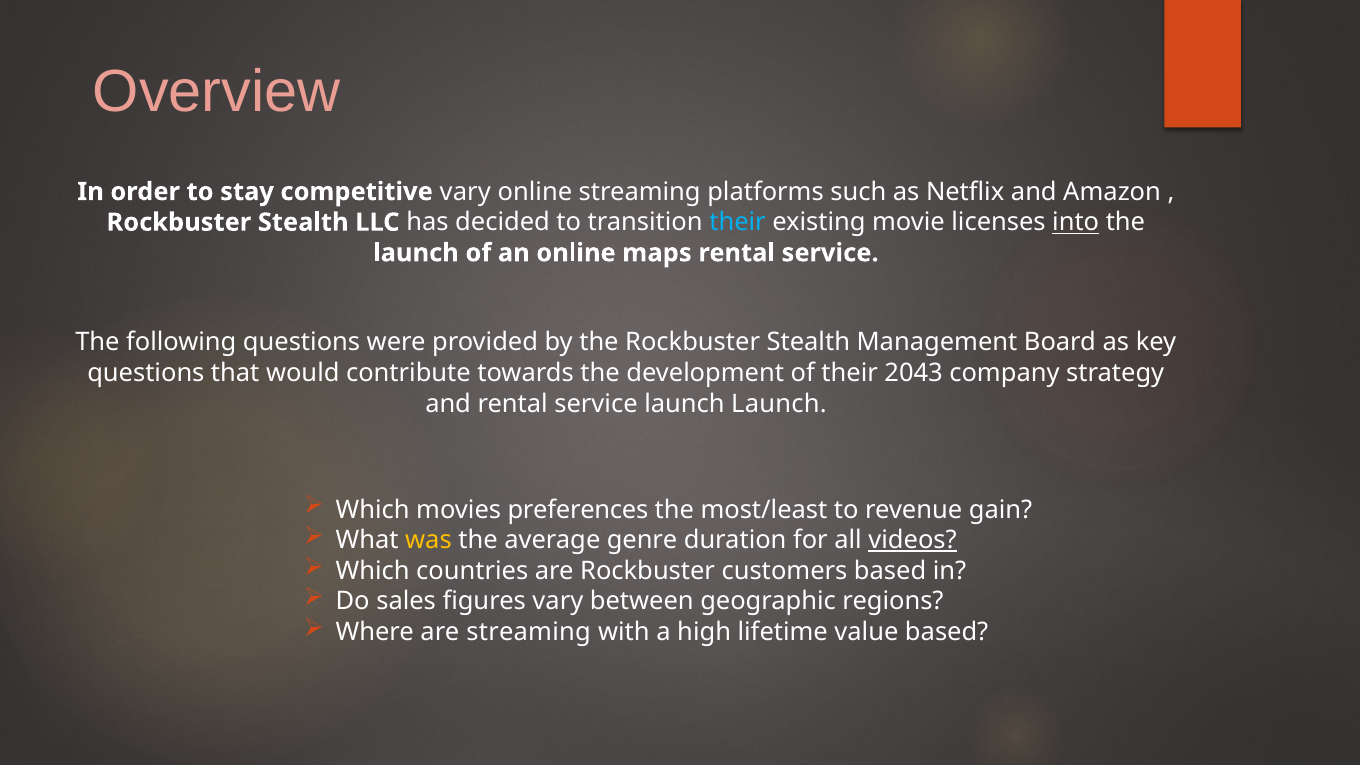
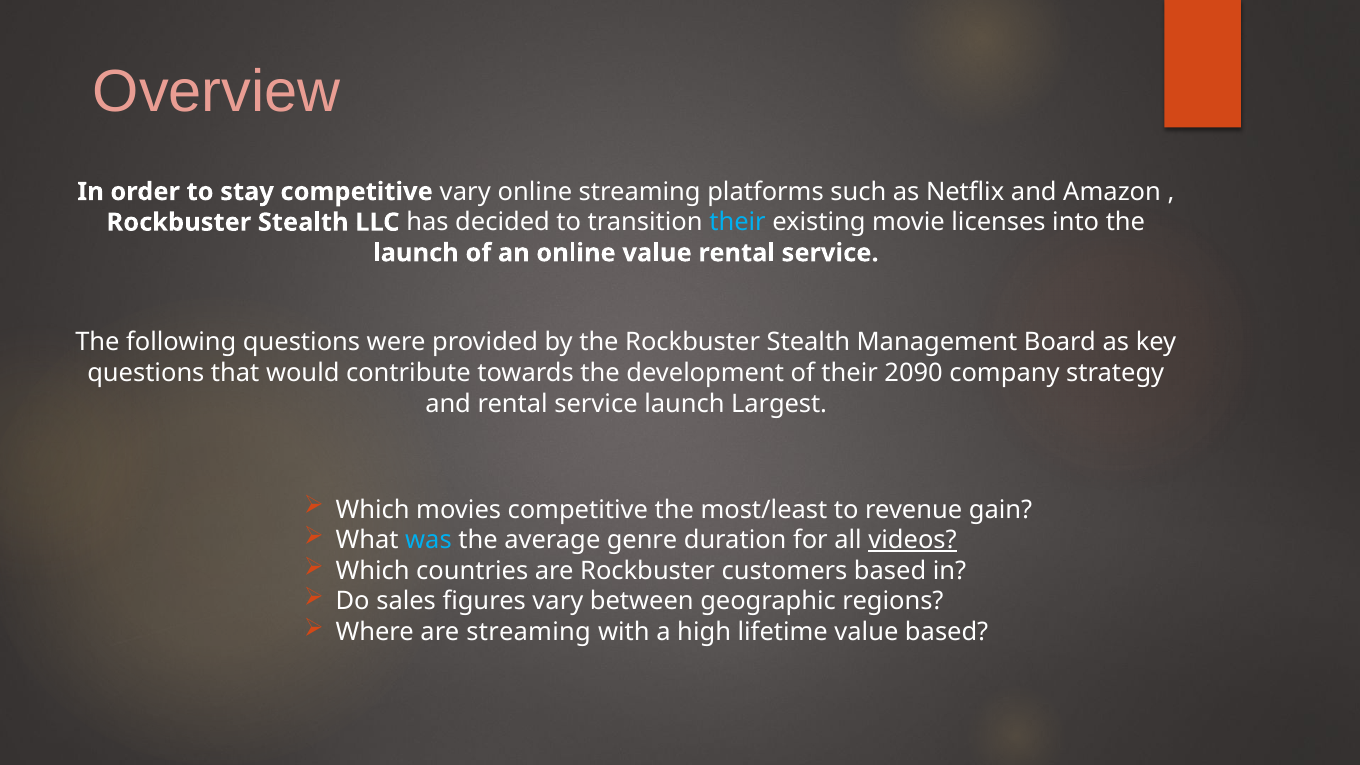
into underline: present -> none
online maps: maps -> value
2043: 2043 -> 2090
launch Launch: Launch -> Largest
movies preferences: preferences -> competitive
was colour: yellow -> light blue
